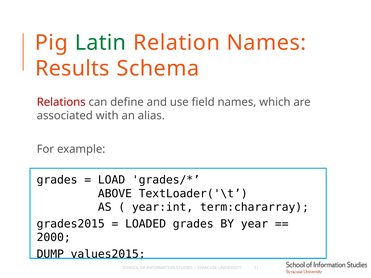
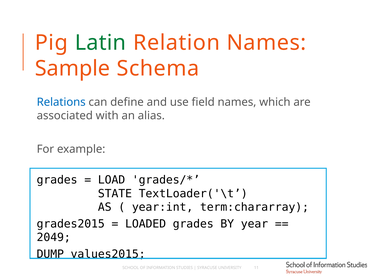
Results: Results -> Sample
Relations colour: red -> blue
ABOVE: ABOVE -> STATE
2000: 2000 -> 2049
